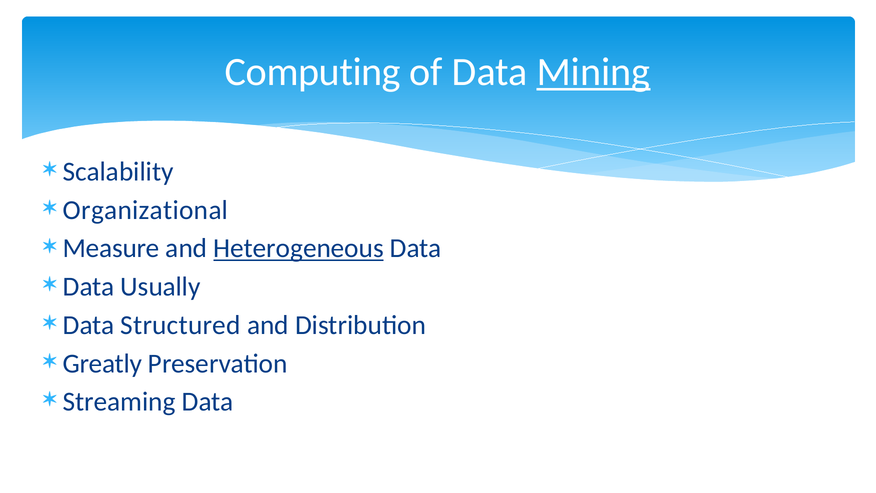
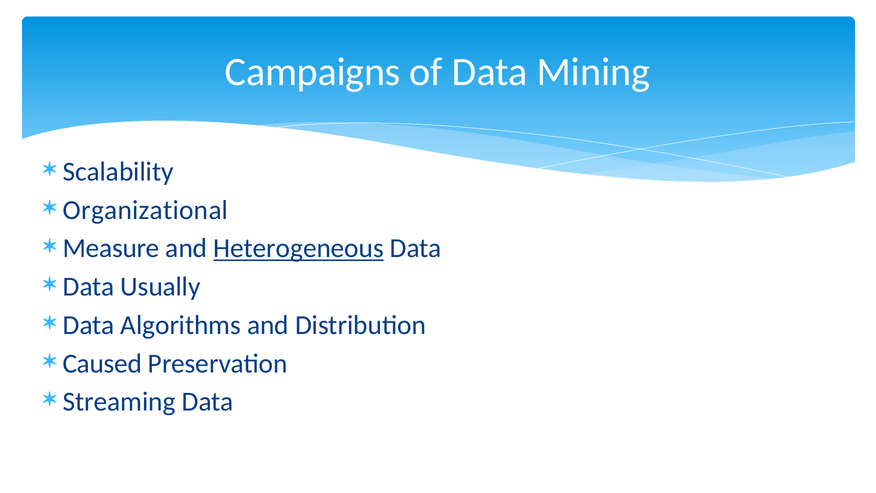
Computing: Computing -> Campaigns
Mining underline: present -> none
Structured: Structured -> Algorithms
Greatly: Greatly -> Caused
